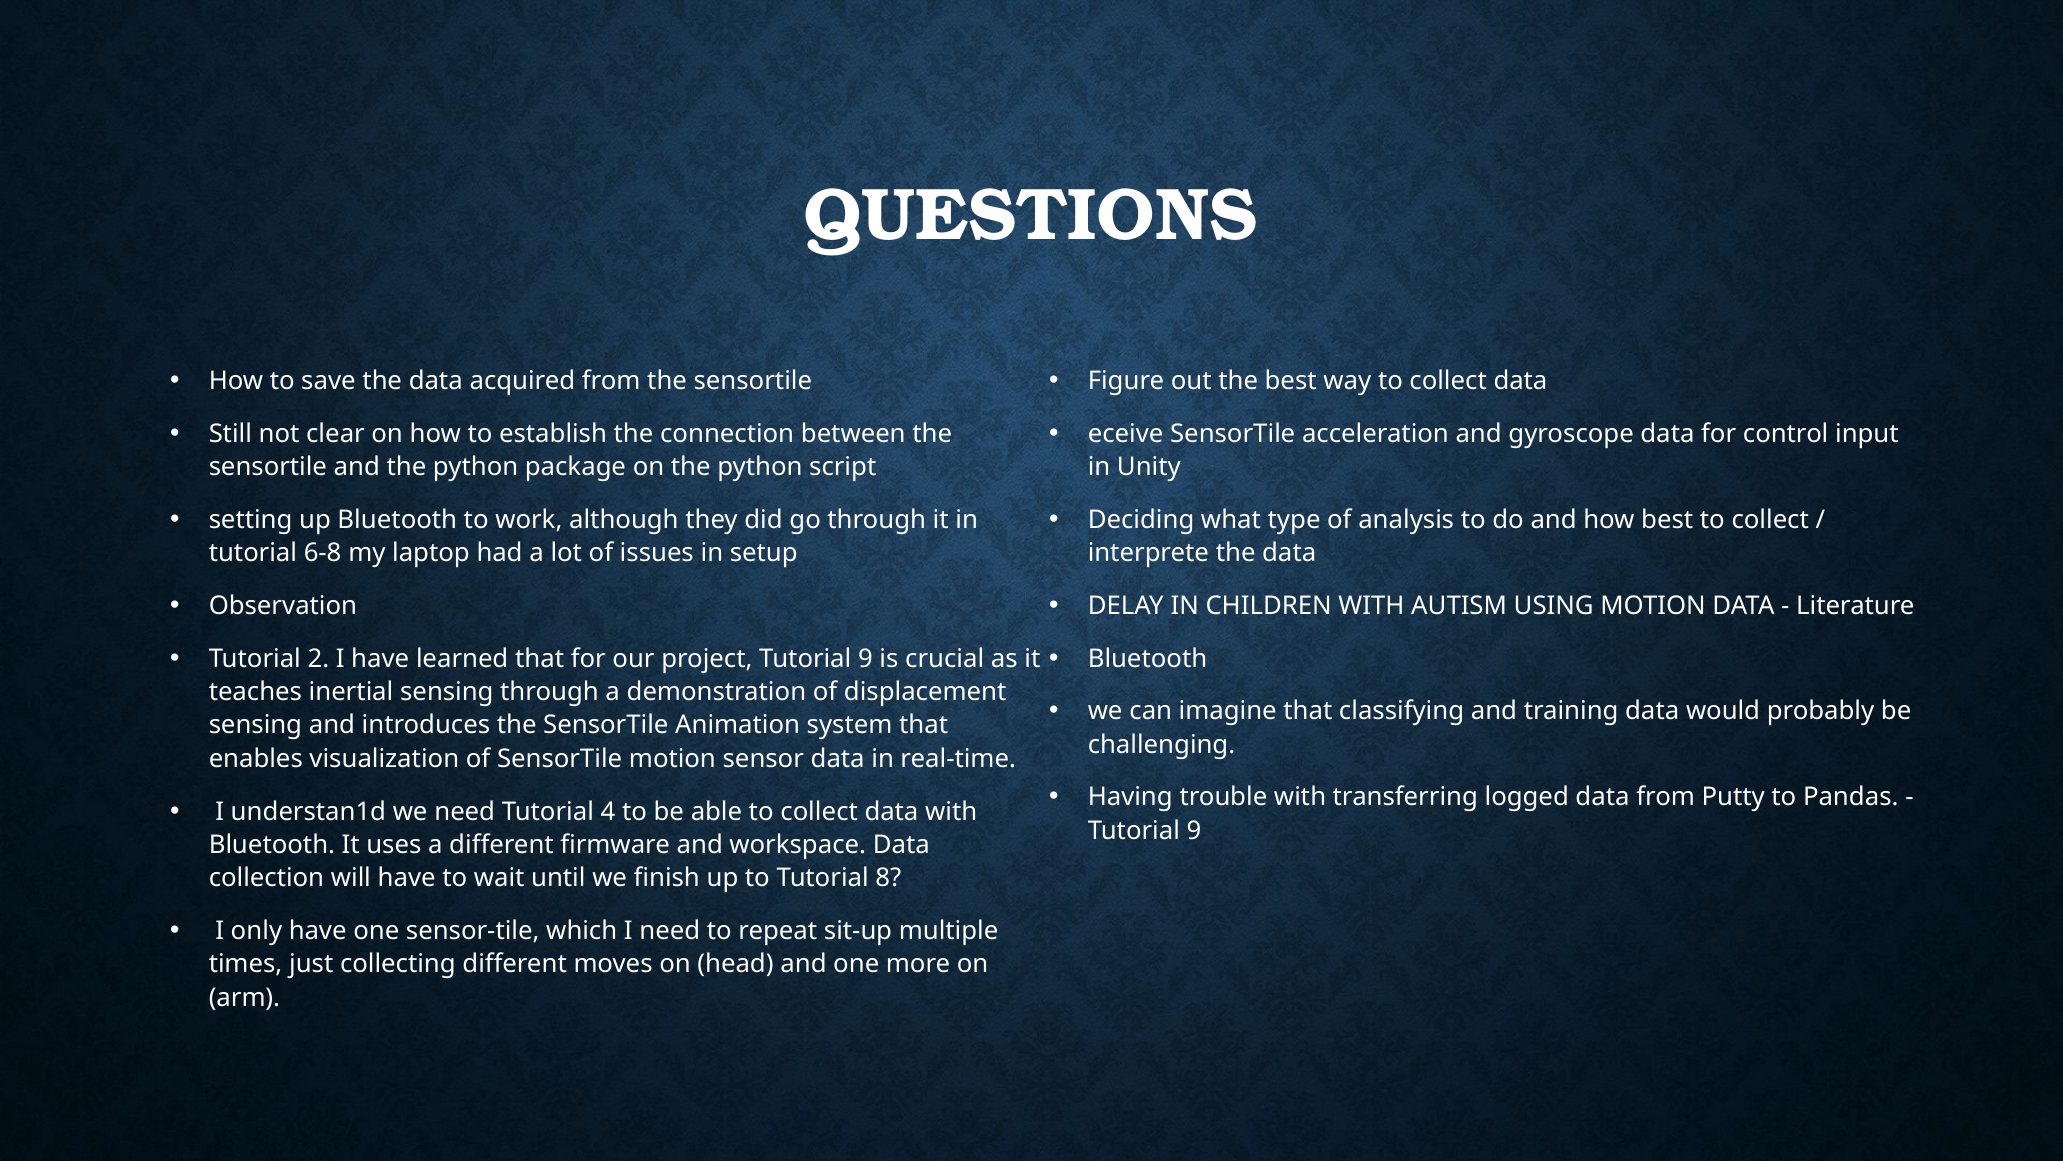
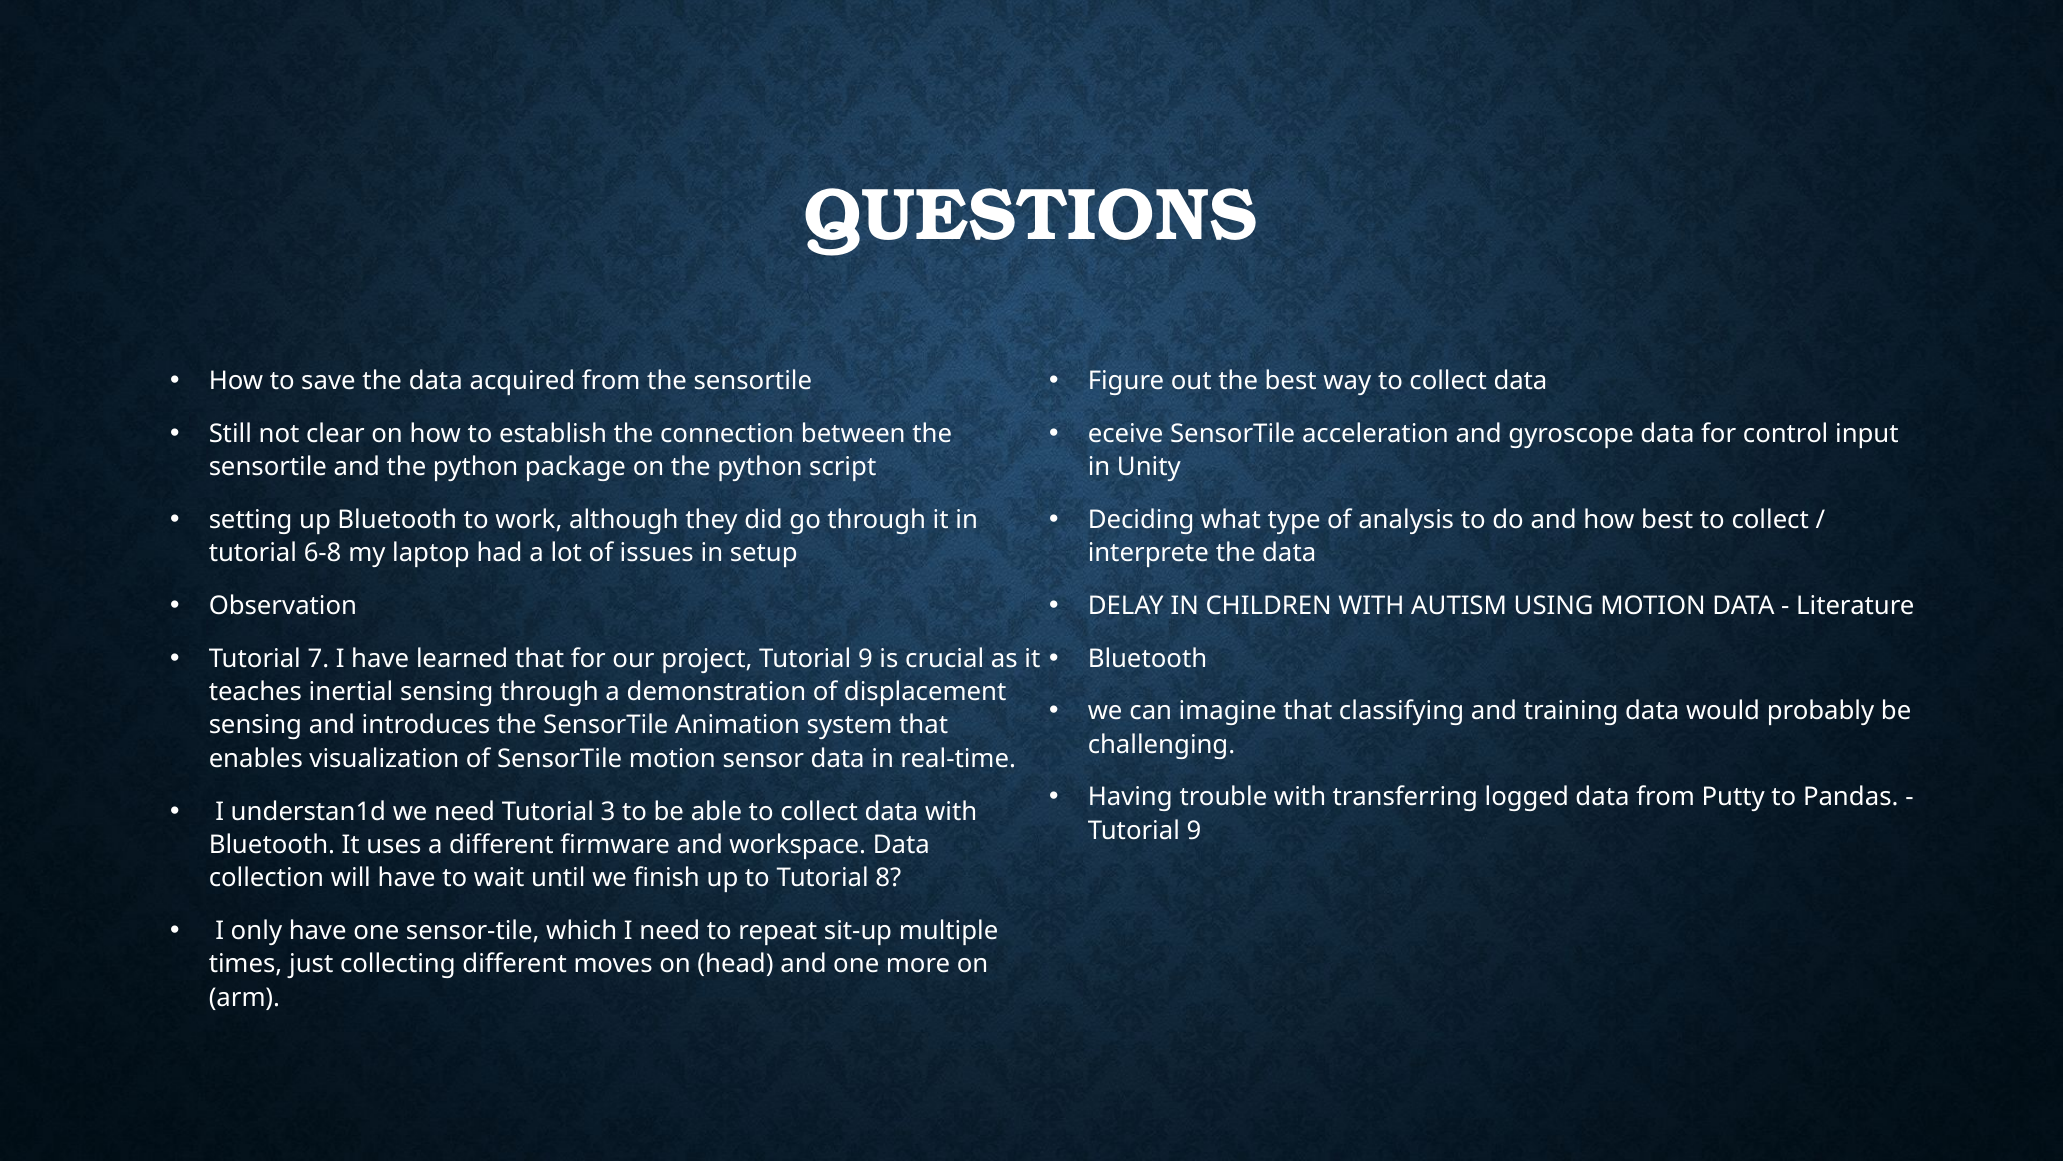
2: 2 -> 7
4: 4 -> 3
